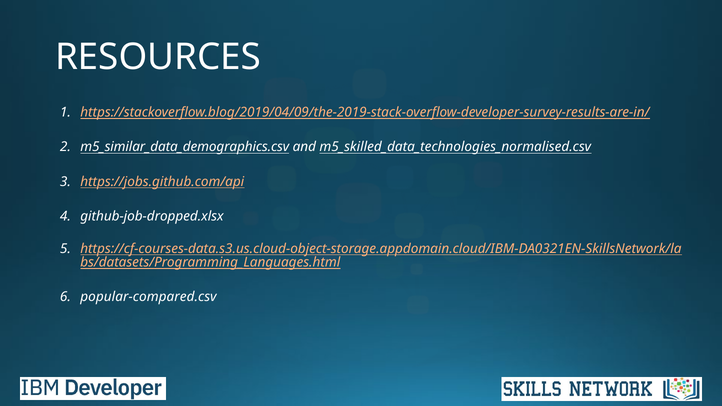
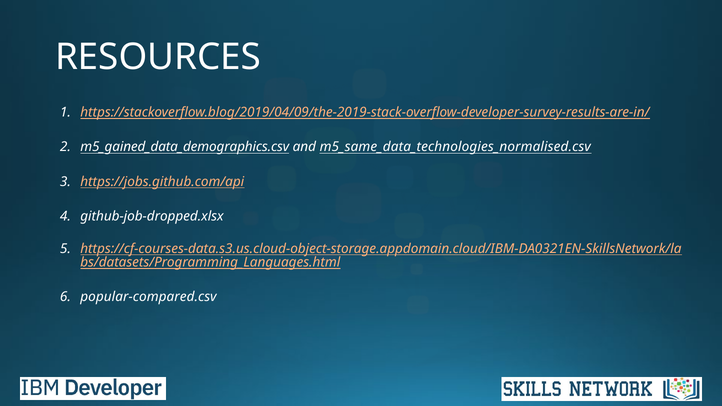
m5_similar_data_demographics.csv: m5_similar_data_demographics.csv -> m5_gained_data_demographics.csv
m5_skilled_data_technologies_normalised.csv: m5_skilled_data_technologies_normalised.csv -> m5_same_data_technologies_normalised.csv
